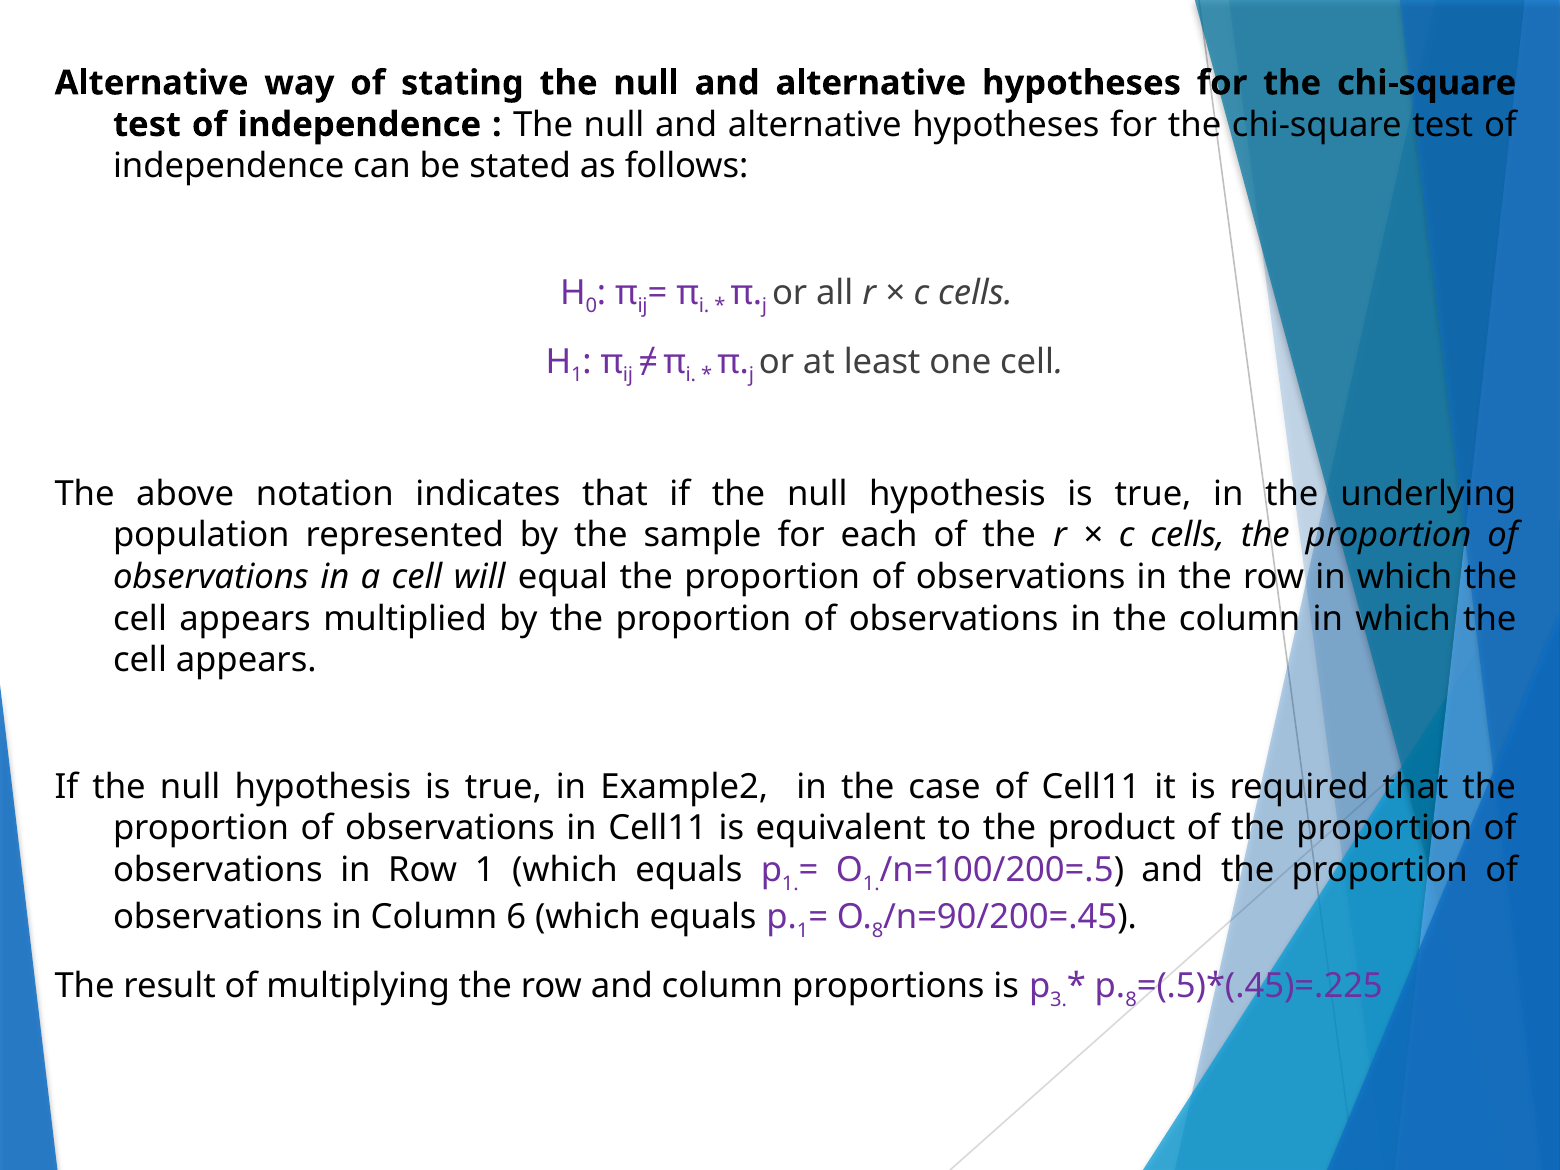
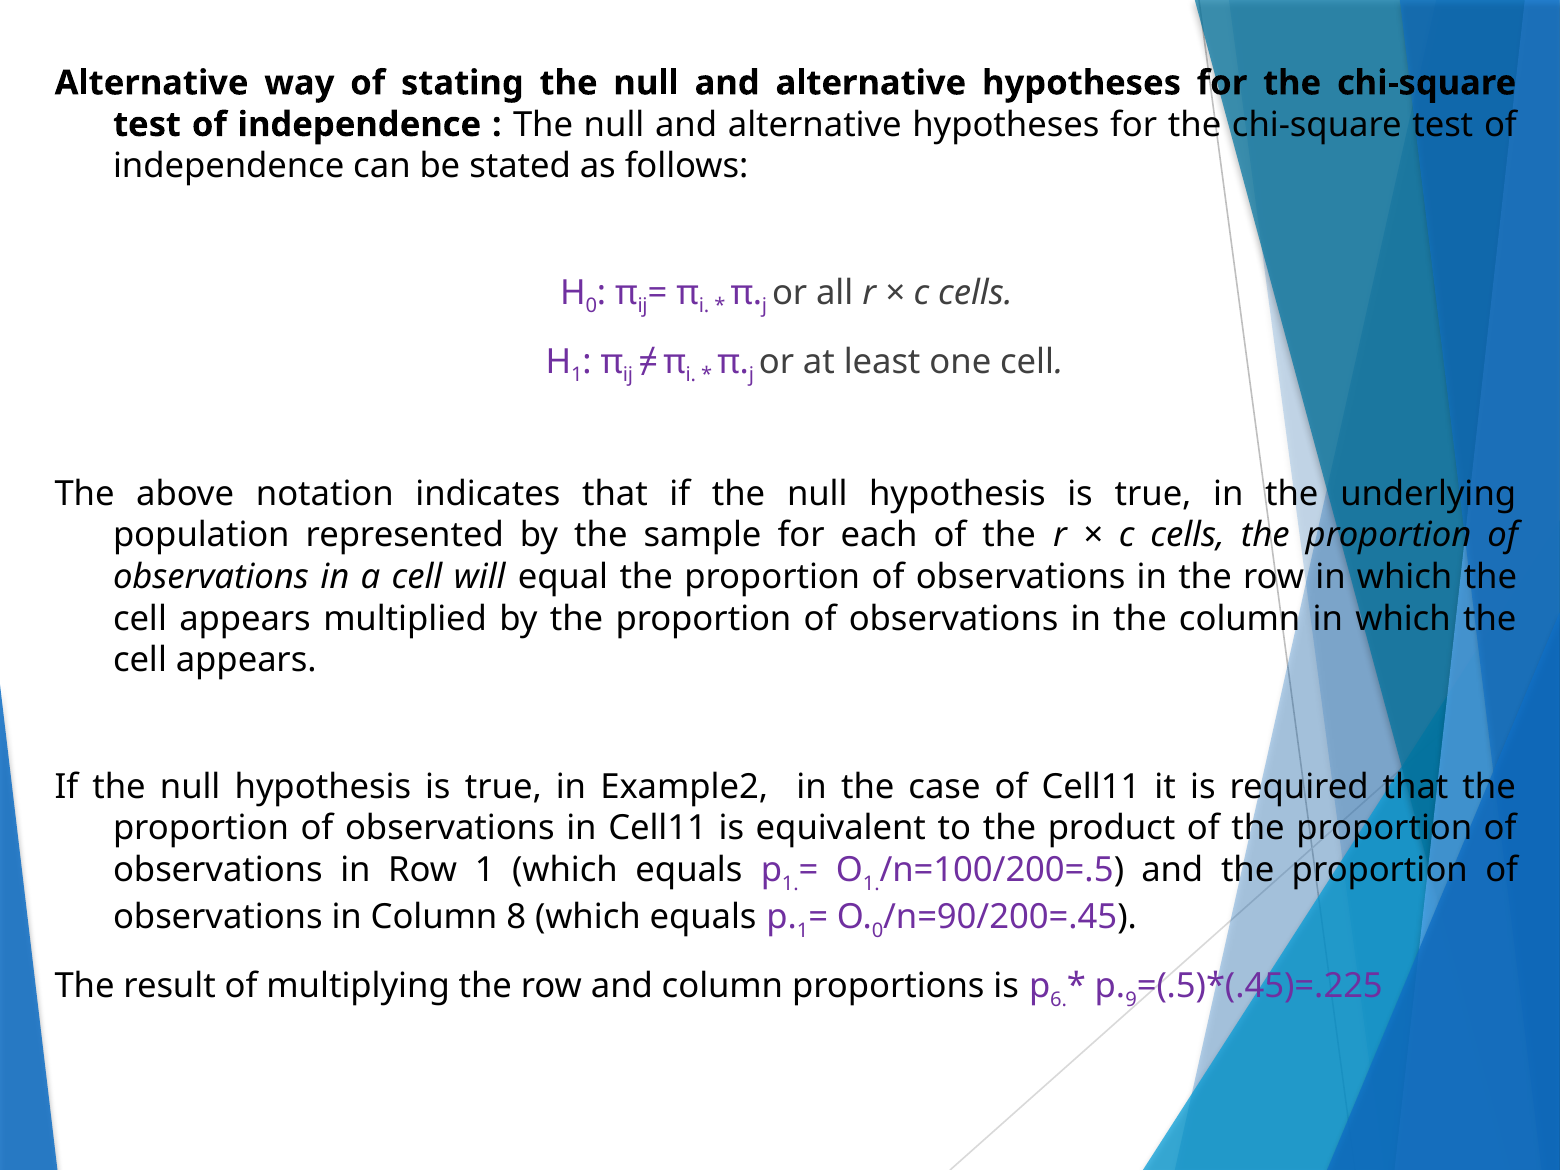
6: 6 -> 8
8 at (878, 931): 8 -> 0
3: 3 -> 6
8 at (1131, 1000): 8 -> 9
